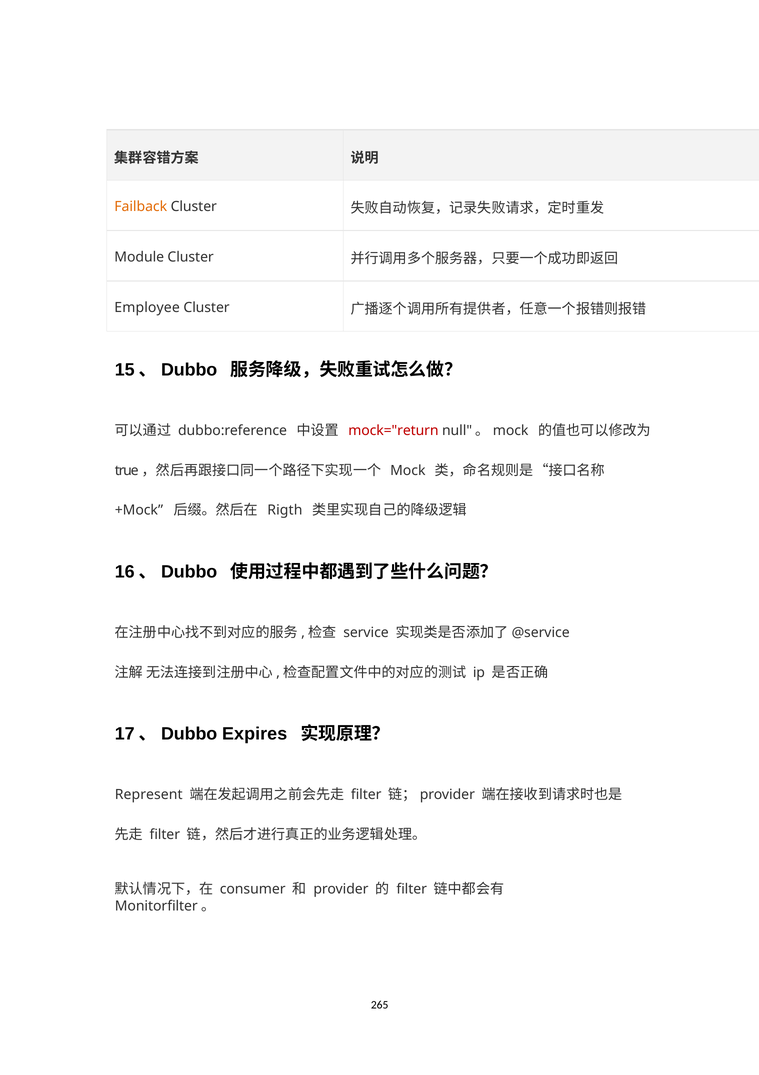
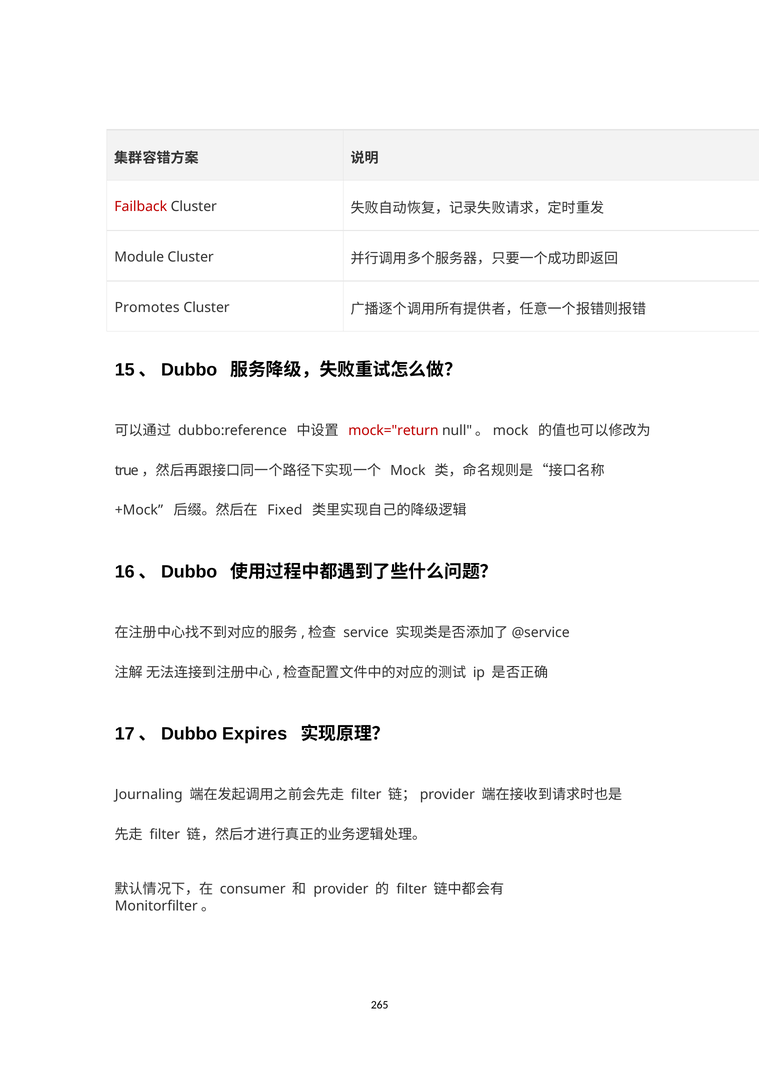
Failback colour: orange -> red
Employee: Employee -> Promotes
Rigth: Rigth -> Fixed
Represent: Represent -> Journaling
